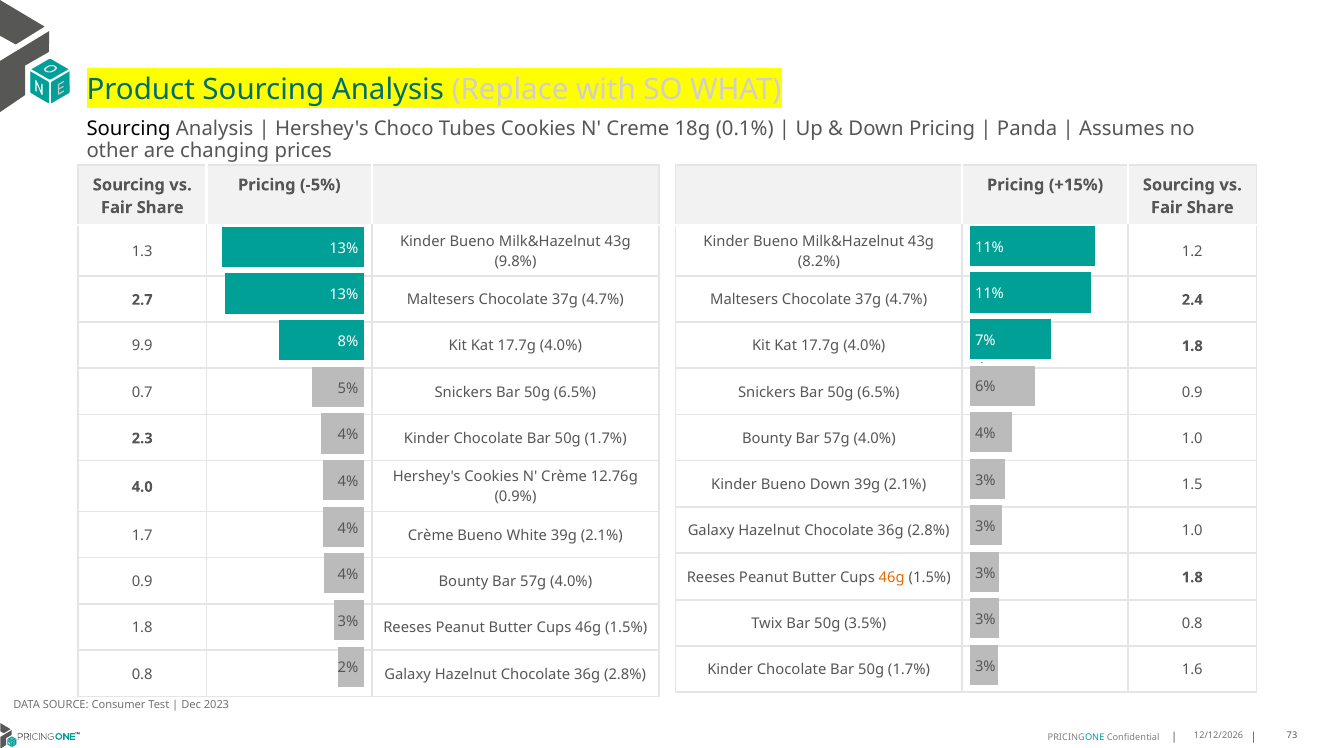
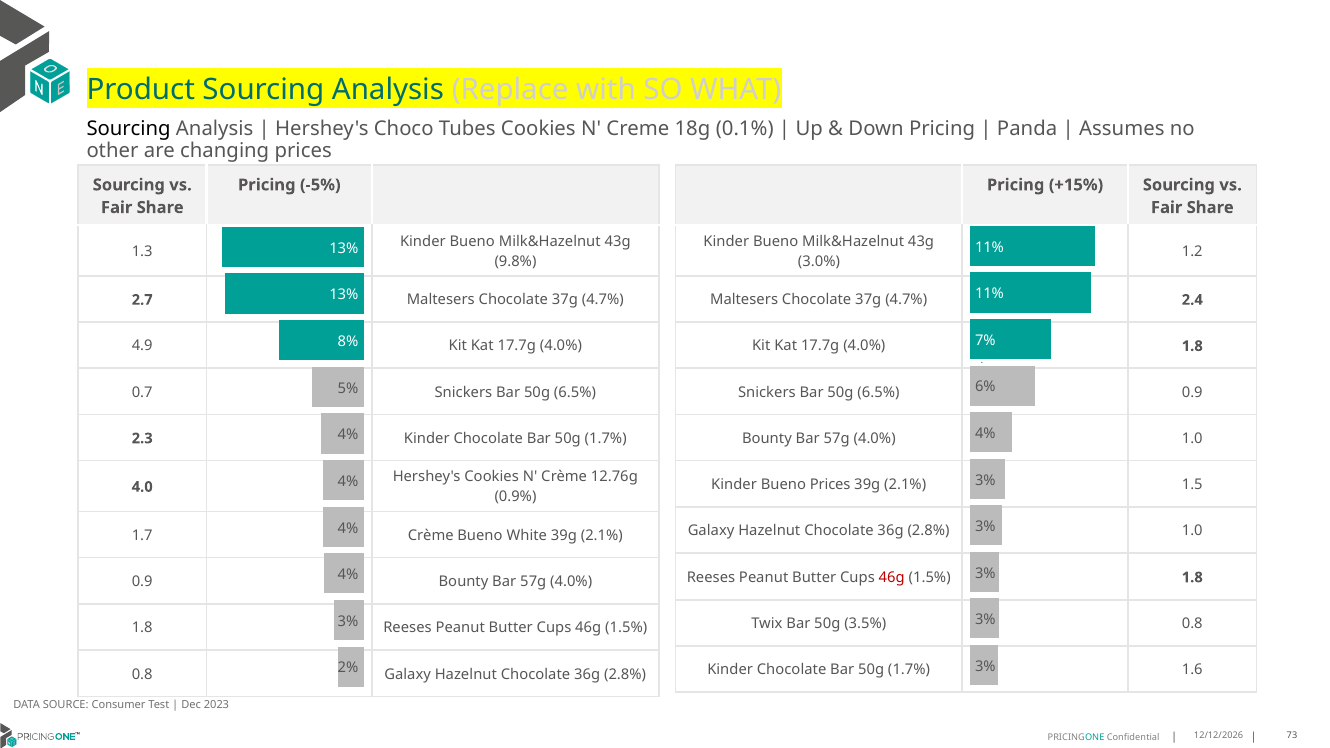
8.2%: 8.2% -> 3.0%
9.9: 9.9 -> 4.9
Bueno Down: Down -> Prices
46g at (892, 577) colour: orange -> red
